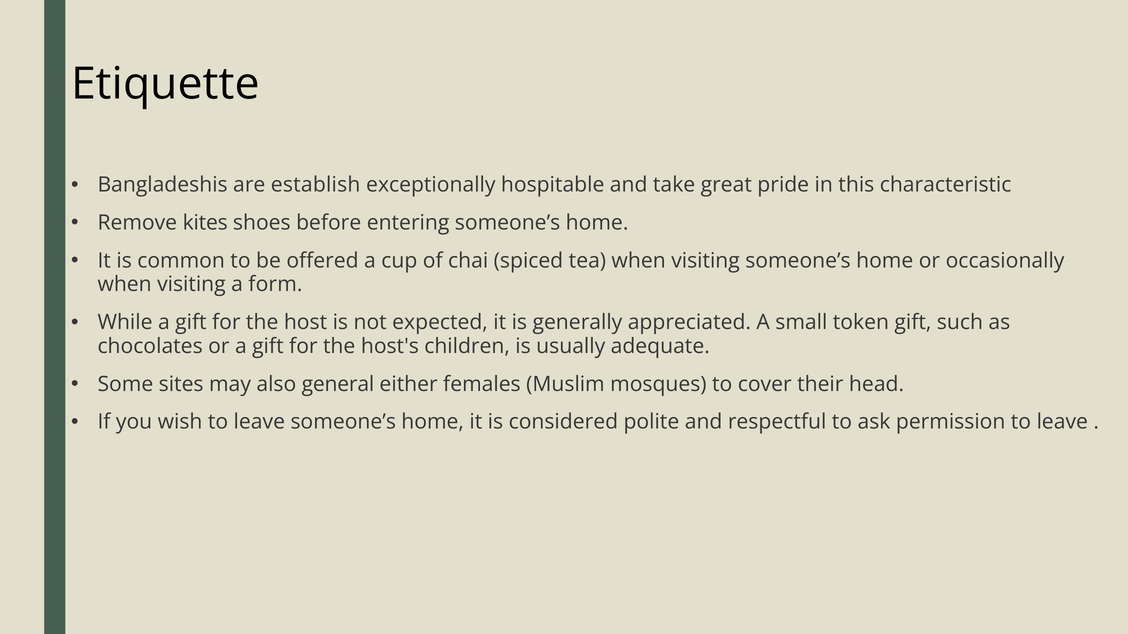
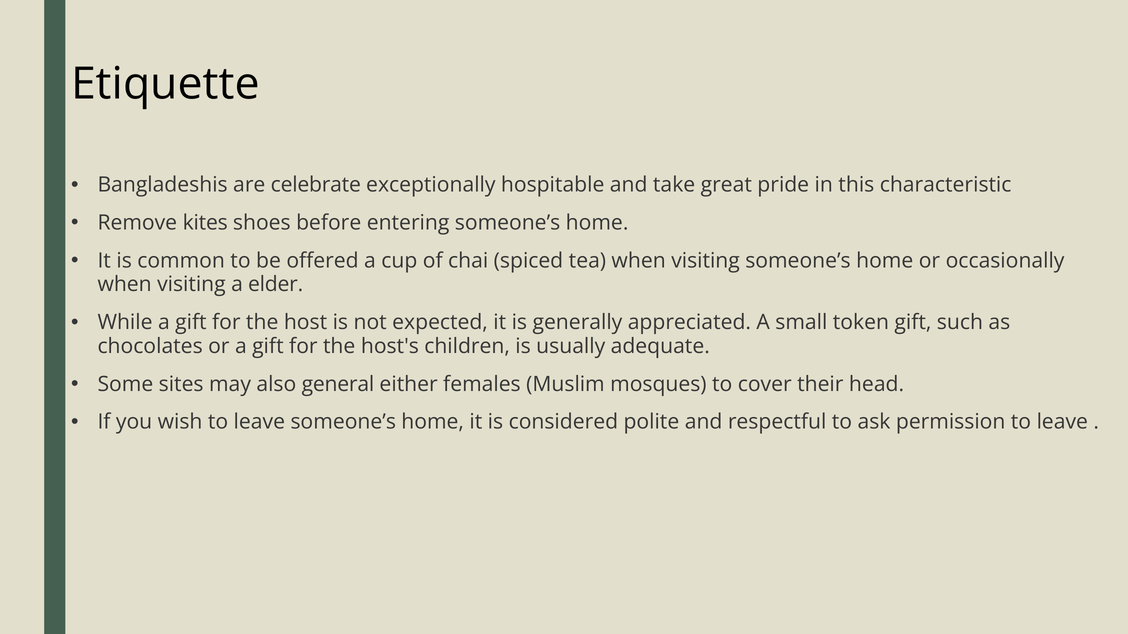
establish: establish -> celebrate
form: form -> elder
